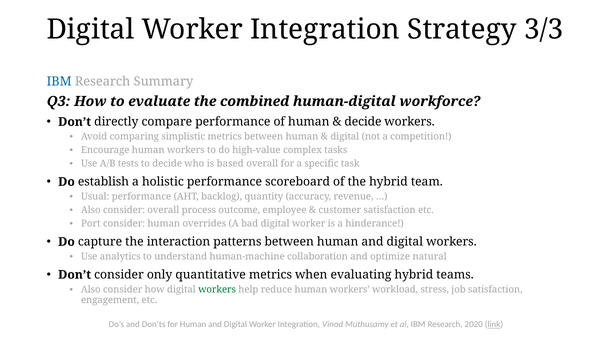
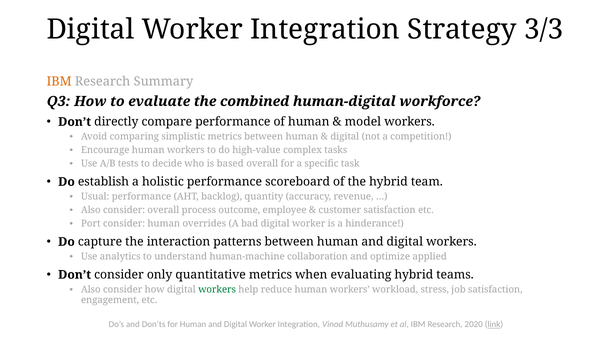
IBM at (59, 82) colour: blue -> orange
decide at (363, 122): decide -> model
natural: natural -> applied
